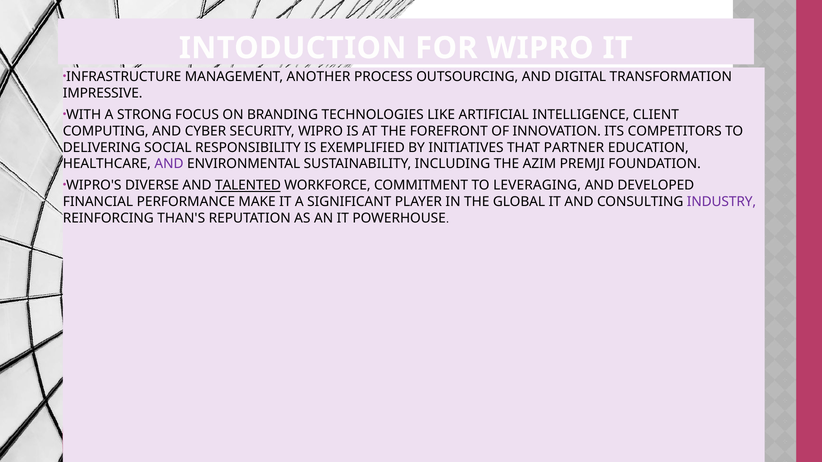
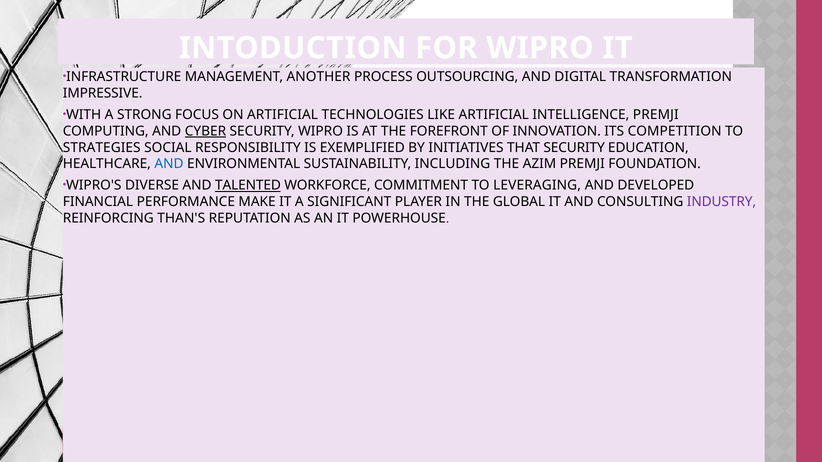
ON BRANDING: BRANDING -> ARTIFICIAL
INTELLIGENCE CLIENT: CLIENT -> PREMJI
CYBER underline: none -> present
COMPETITORS: COMPETITORS -> COMPETITION
DELIVERING: DELIVERING -> STRATEGIES
THAT PARTNER: PARTNER -> SECURITY
AND at (169, 164) colour: purple -> blue
